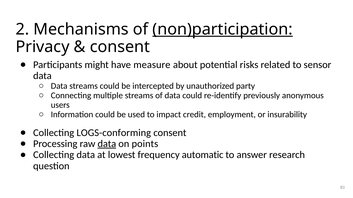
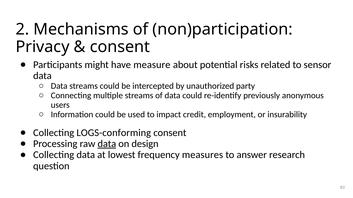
non)participation underline: present -> none
points: points -> design
automatic: automatic -> measures
